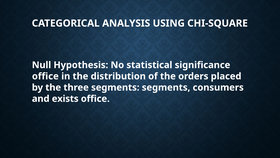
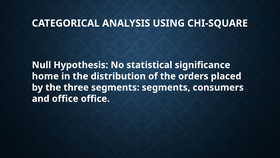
office at (45, 76): office -> home
and exists: exists -> office
